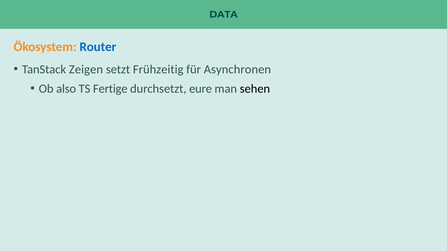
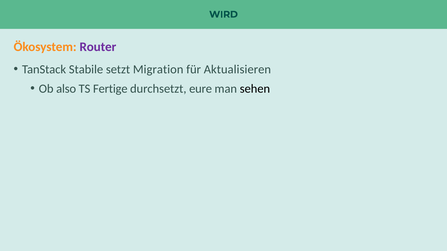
DATA: DATA -> WIRD
Router colour: blue -> purple
Zeigen: Zeigen -> Stabile
Frühzeitig: Frühzeitig -> Migration
Asynchronen: Asynchronen -> Aktualisieren
